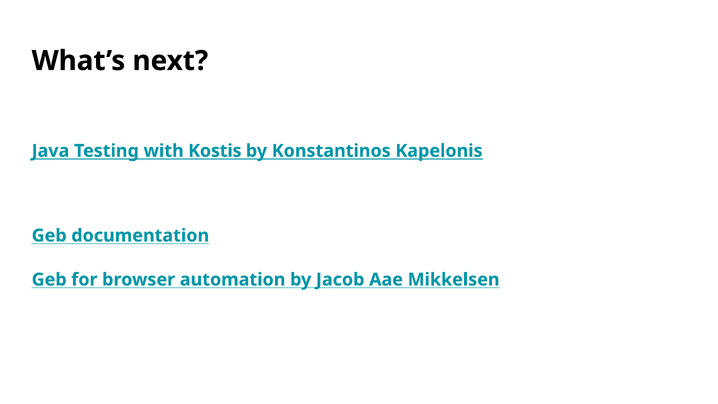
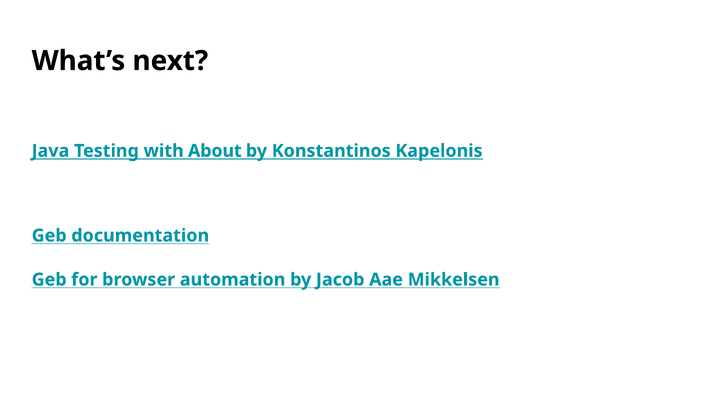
Kostis: Kostis -> About
